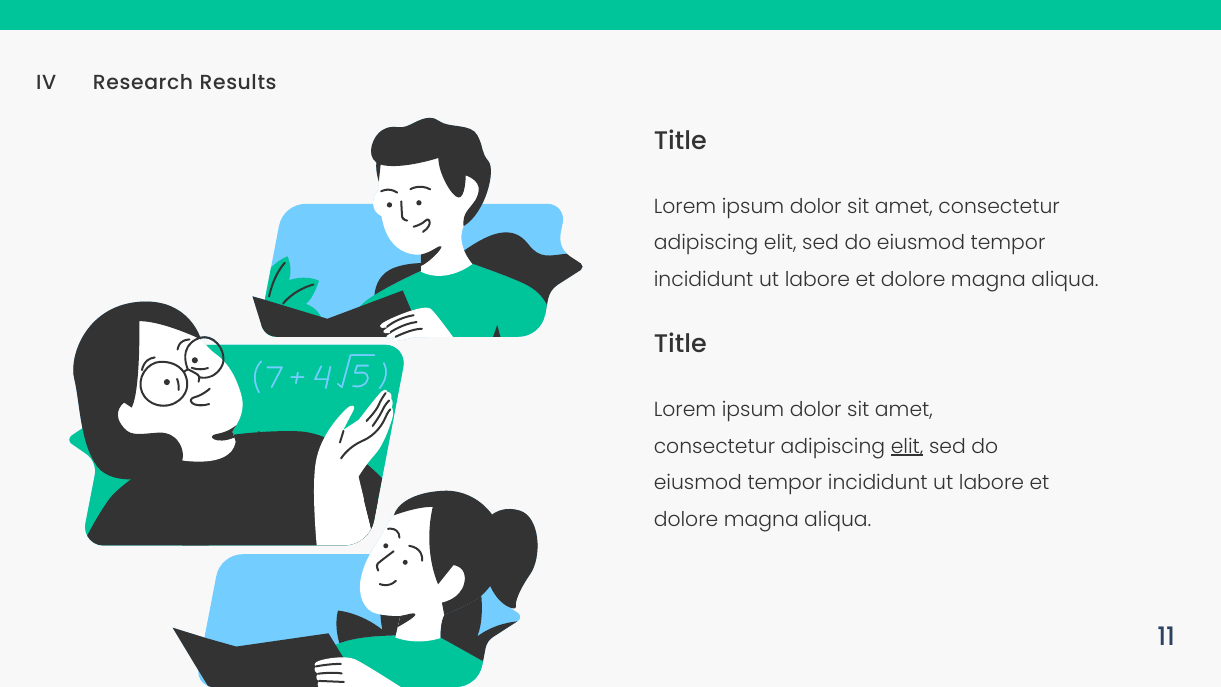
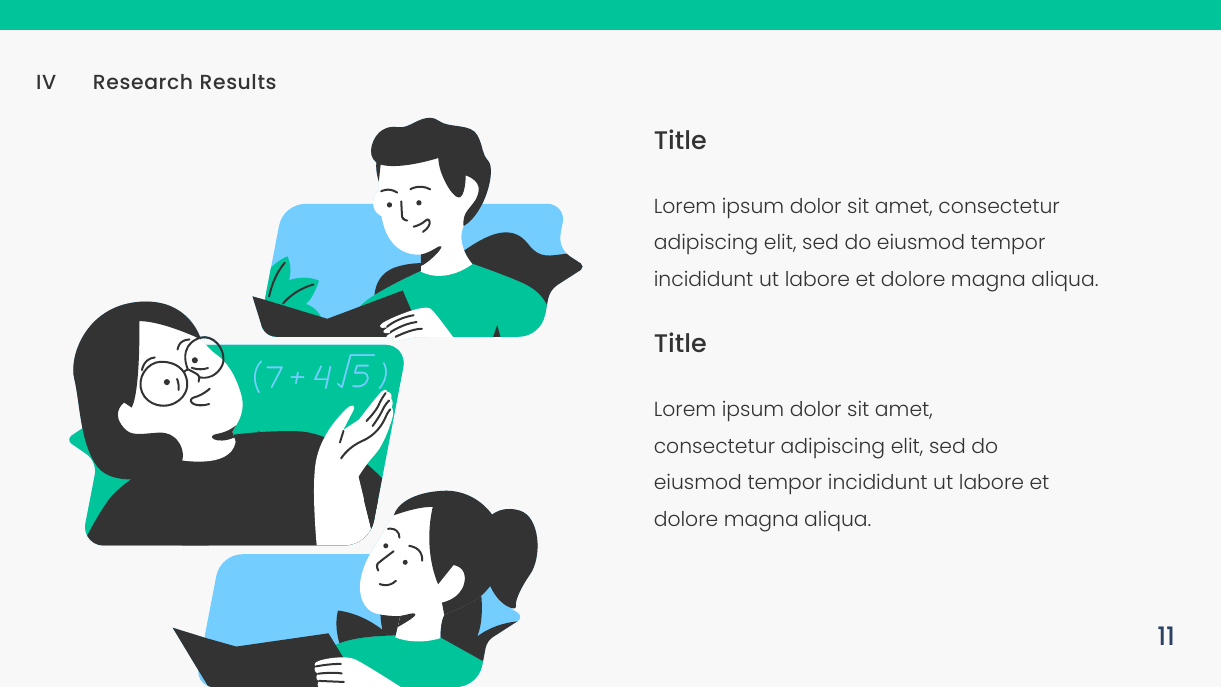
elit at (907, 446) underline: present -> none
